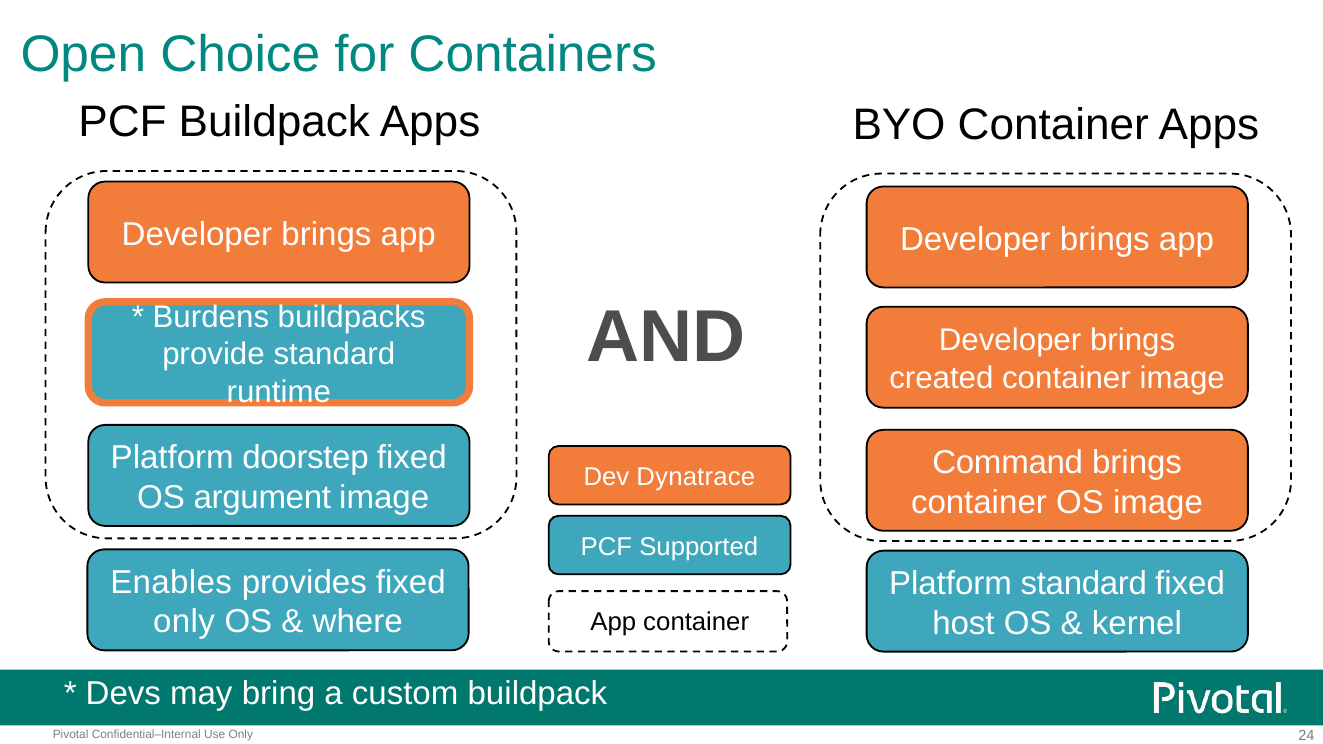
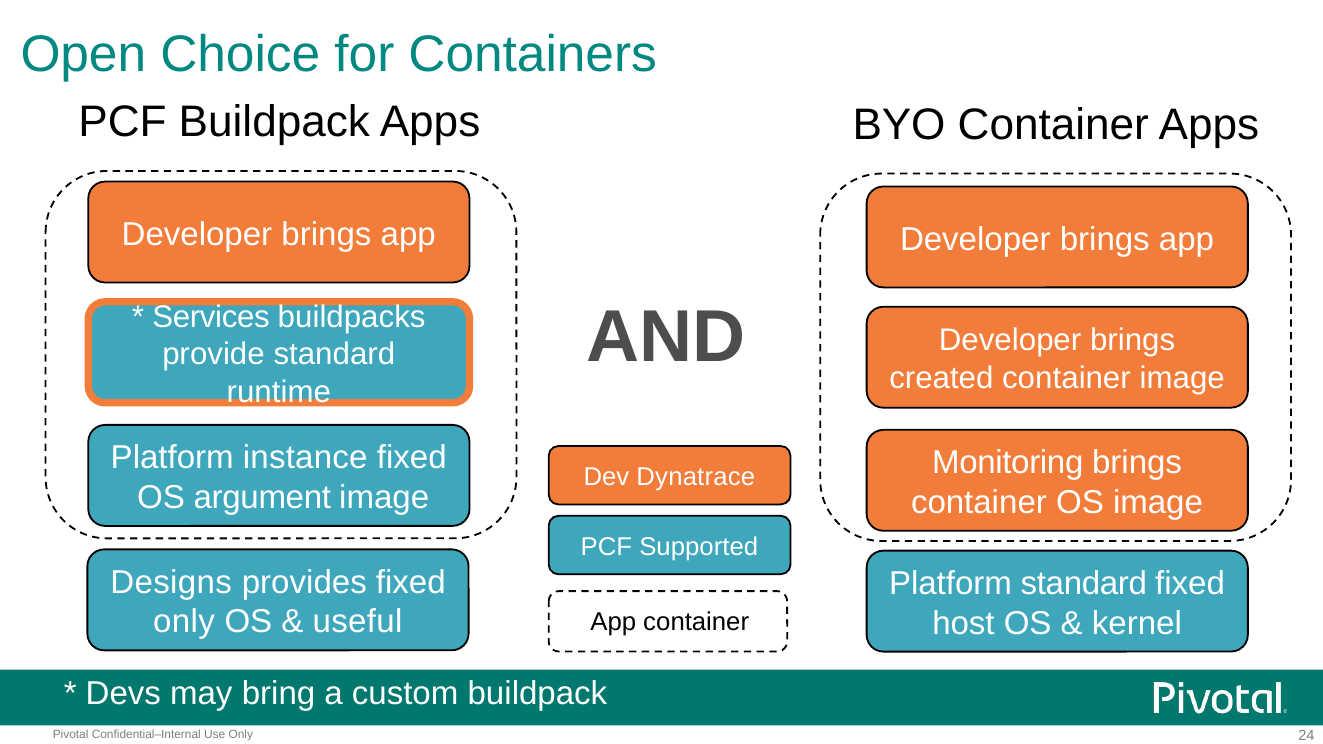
Burdens: Burdens -> Services
doorstep: doorstep -> instance
Command: Command -> Monitoring
Enables: Enables -> Designs
where: where -> useful
